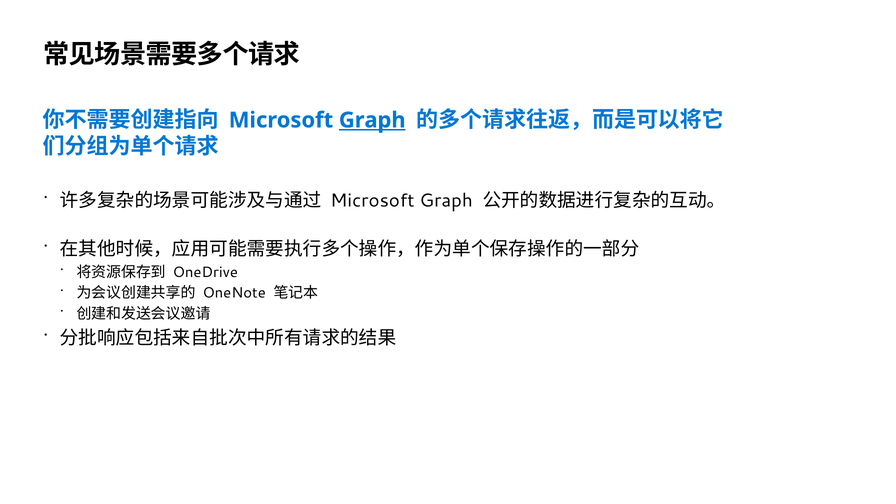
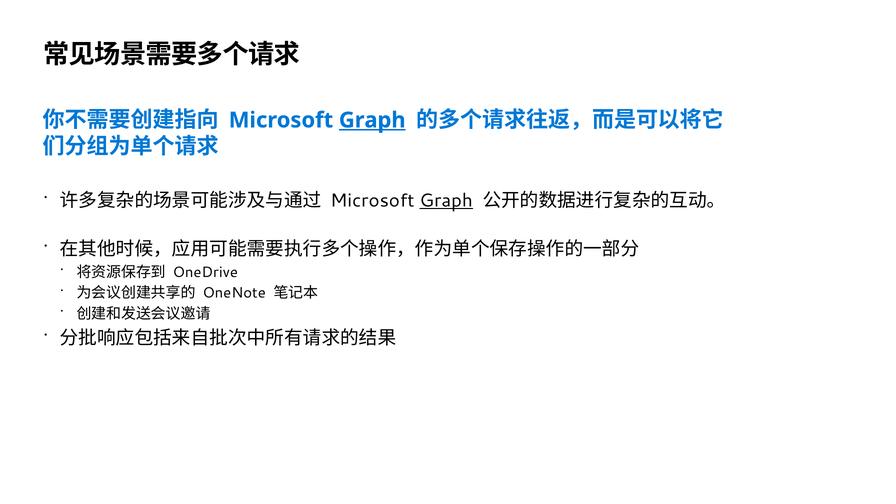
Graph at (446, 201) underline: none -> present
